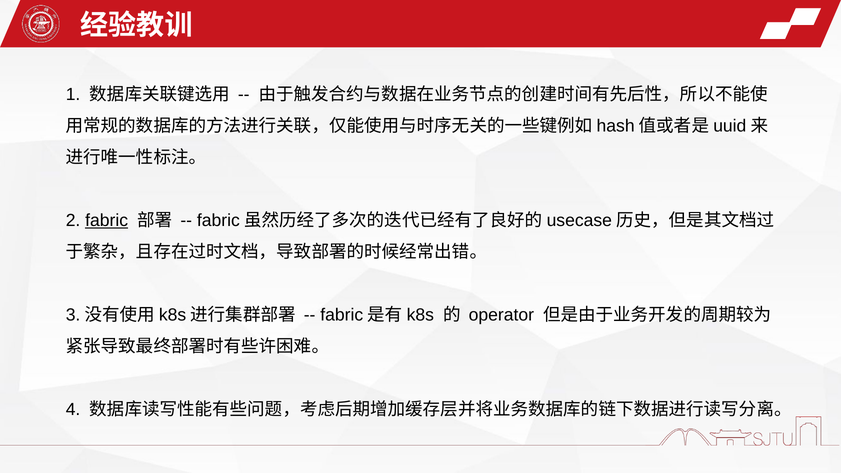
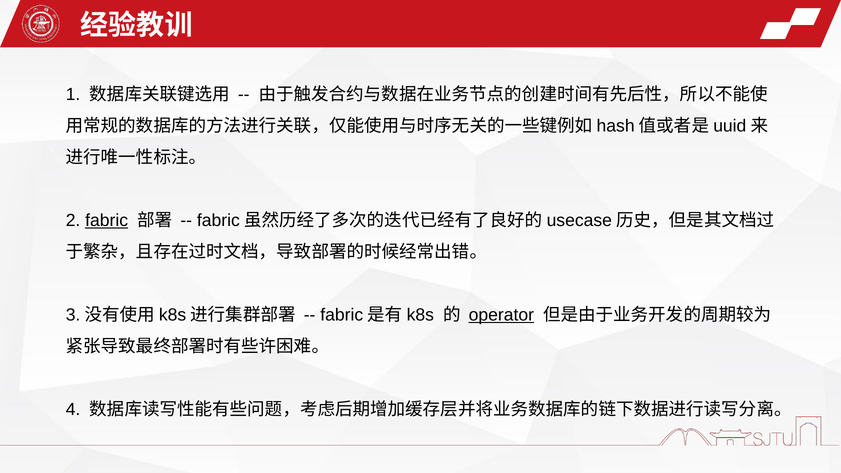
operator underline: none -> present
